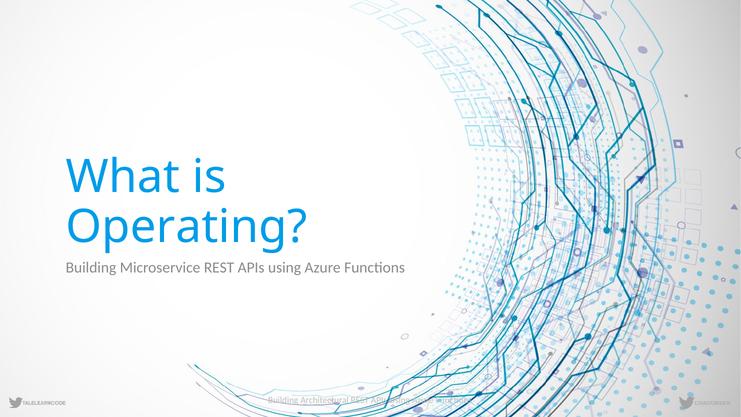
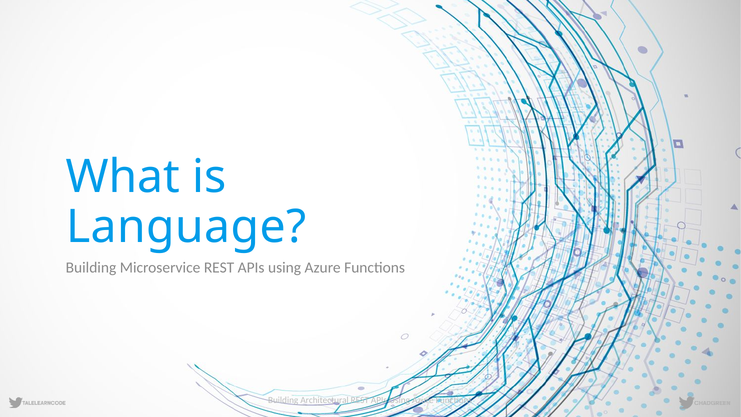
Operating: Operating -> Language
